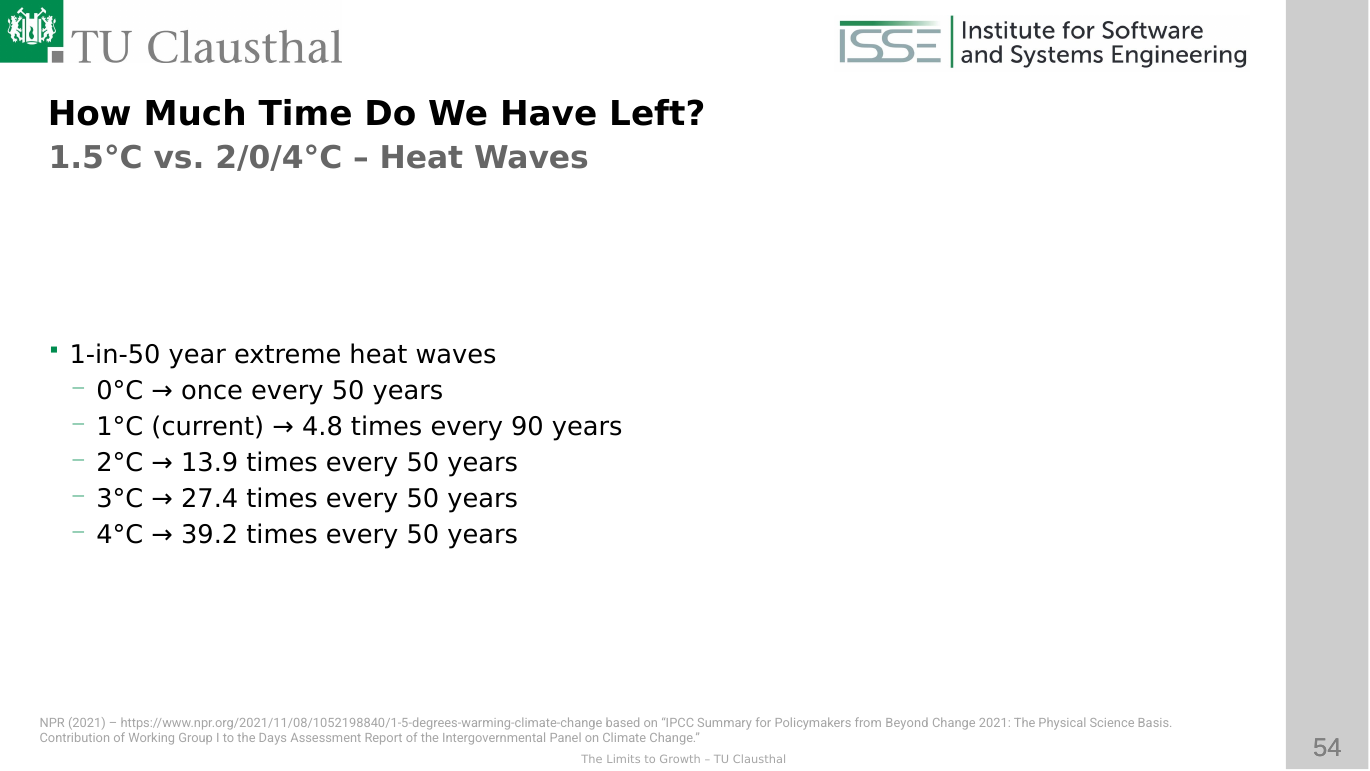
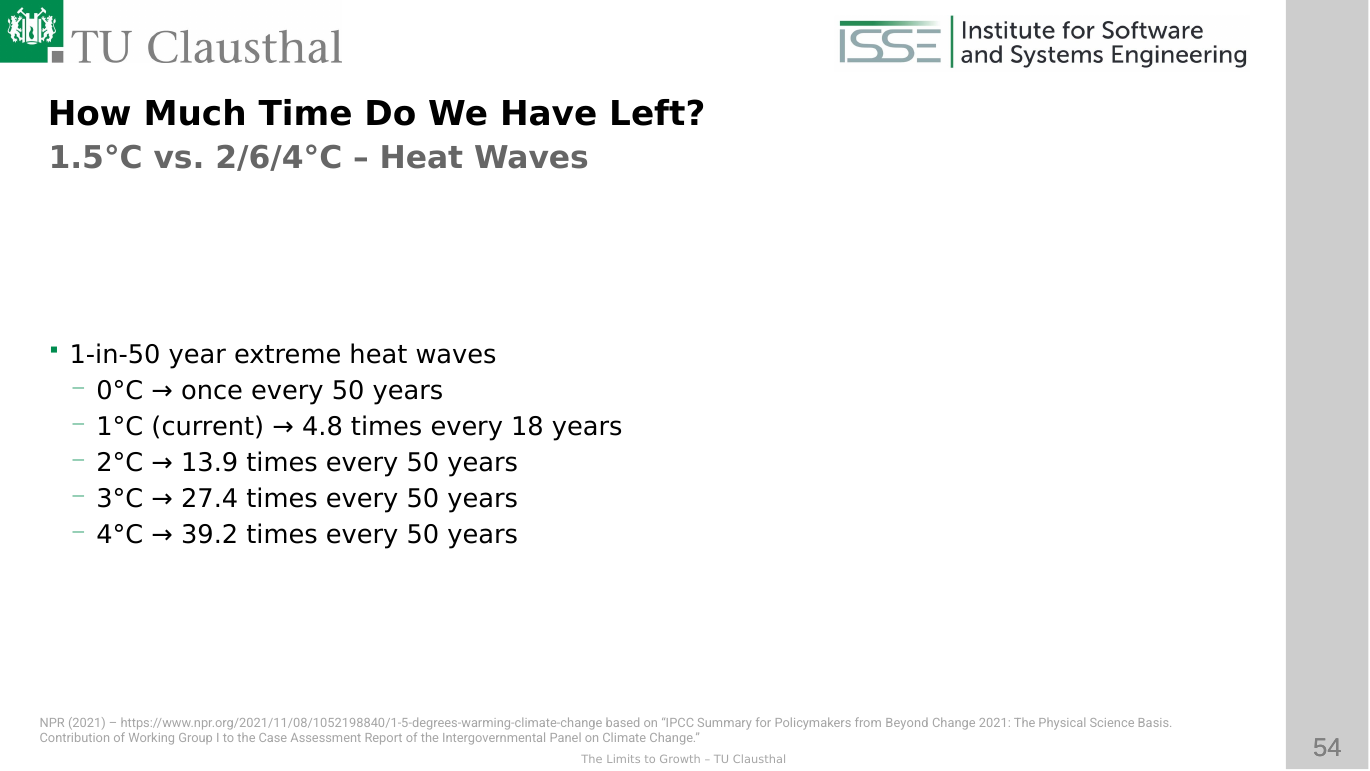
2/0/4°C: 2/0/4°C -> 2/6/4°C
90: 90 -> 18
Days: Days -> Case
